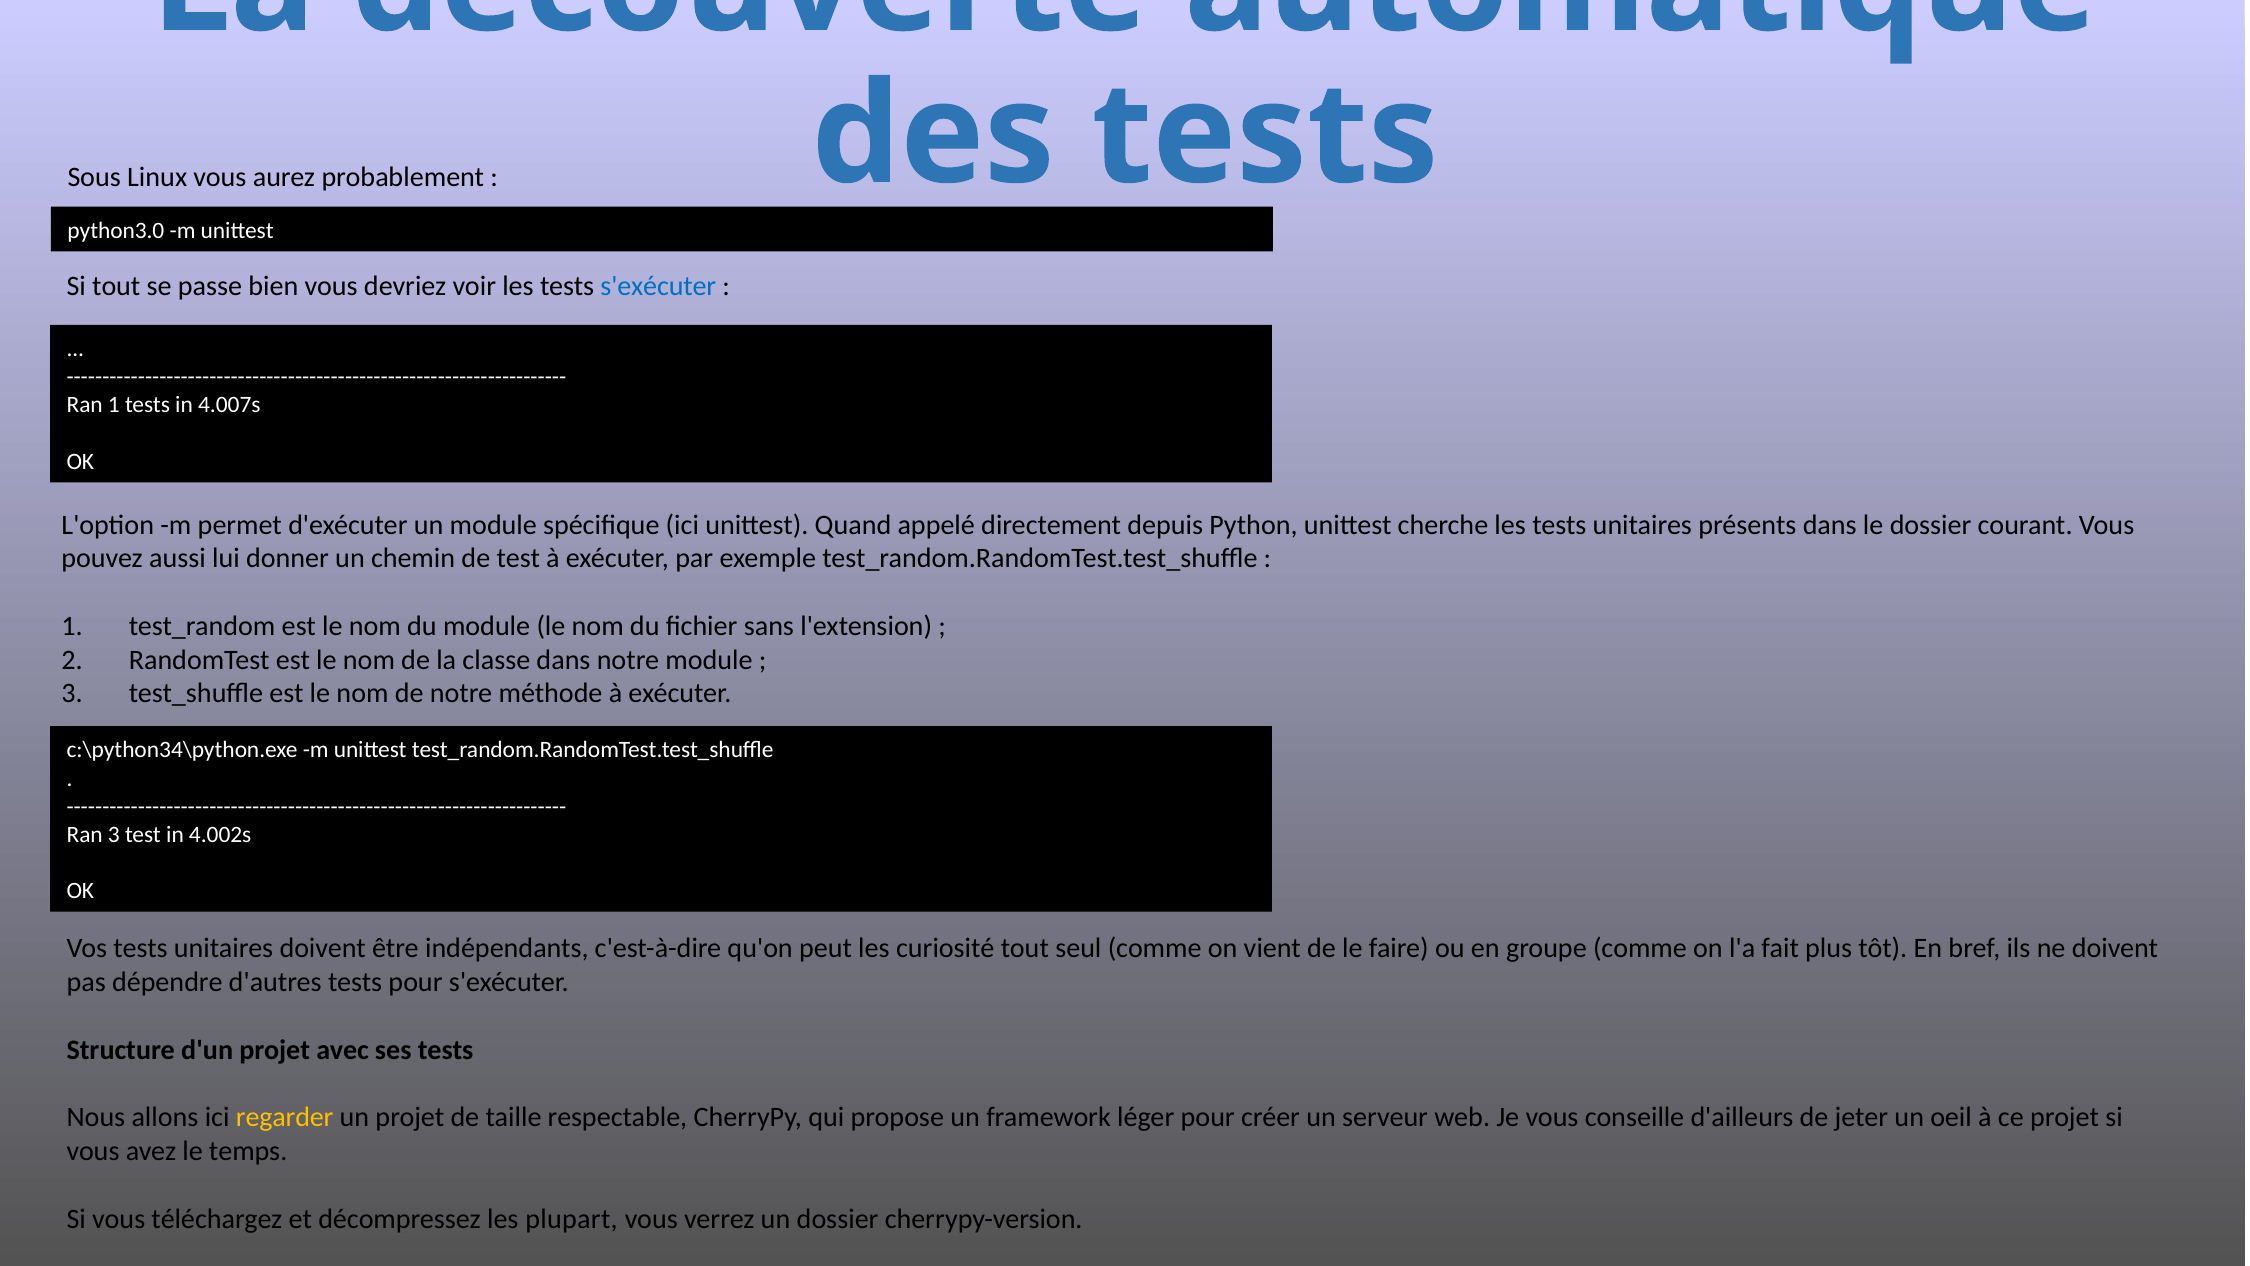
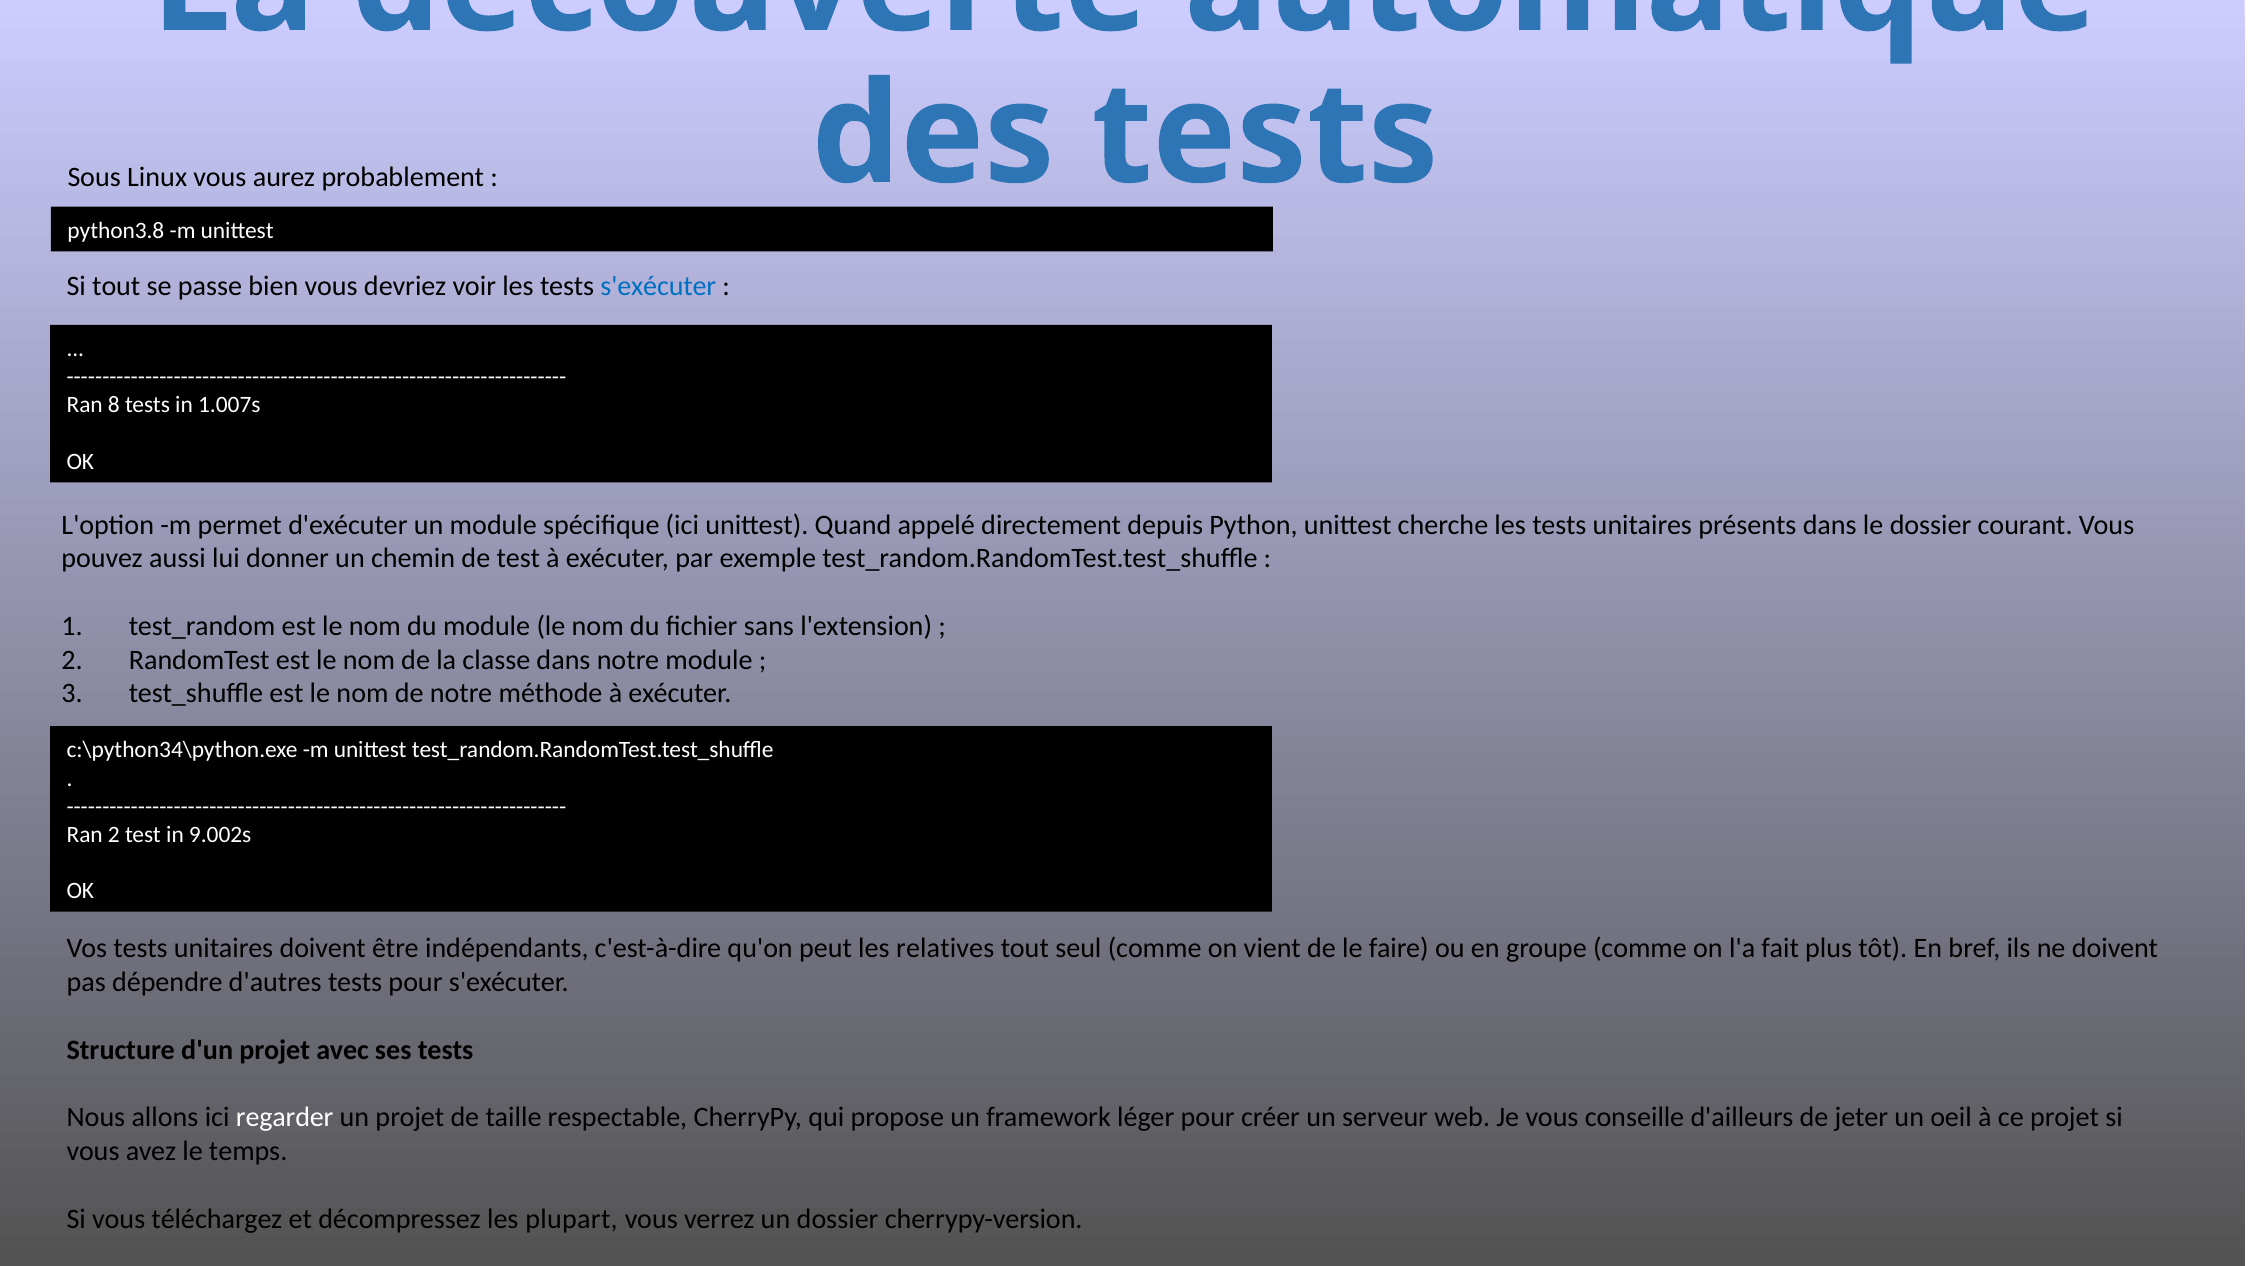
python3.0: python3.0 -> python3.8
Ran 1: 1 -> 8
4.007s: 4.007s -> 1.007s
Ran 3: 3 -> 2
4.002s: 4.002s -> 9.002s
curiosité: curiosité -> relatives
regarder colour: yellow -> white
